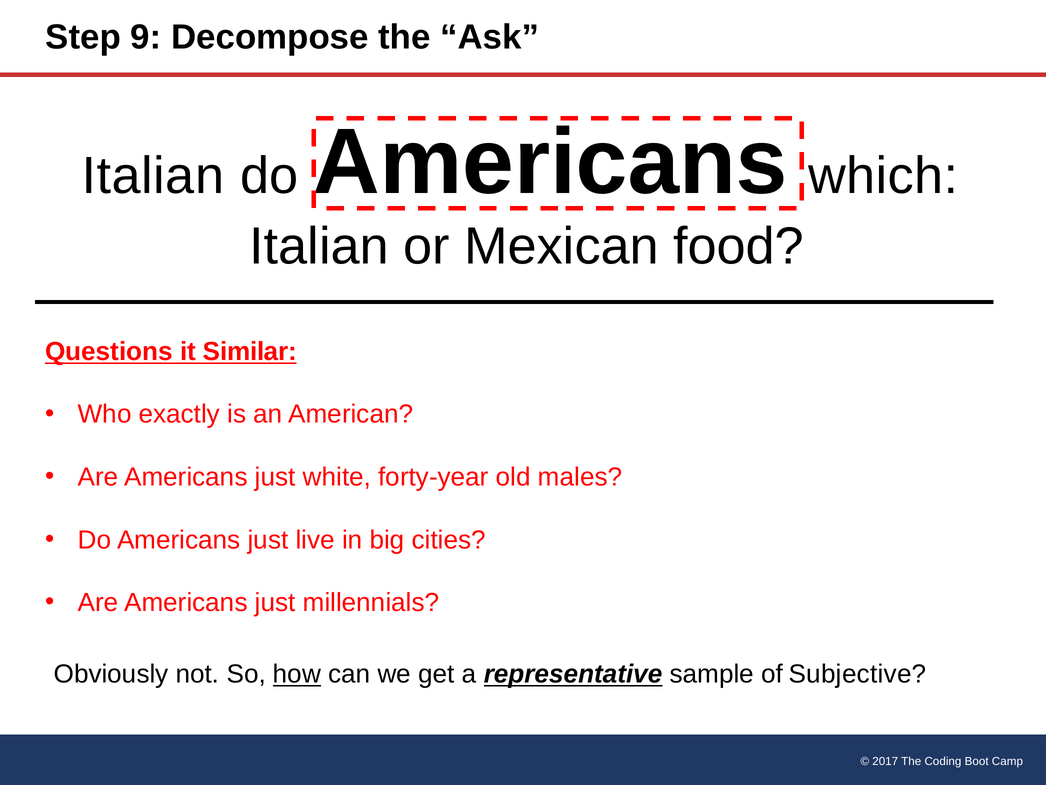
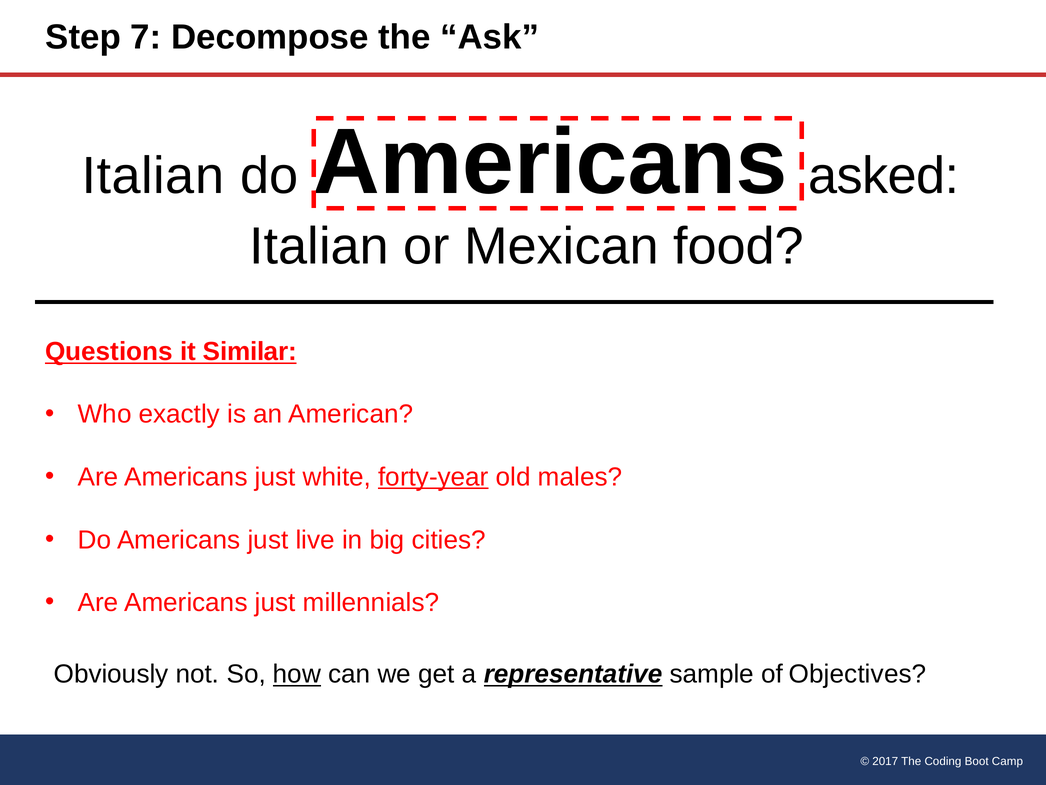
9: 9 -> 7
which: which -> asked
forty-year underline: none -> present
Subjective: Subjective -> Objectives
